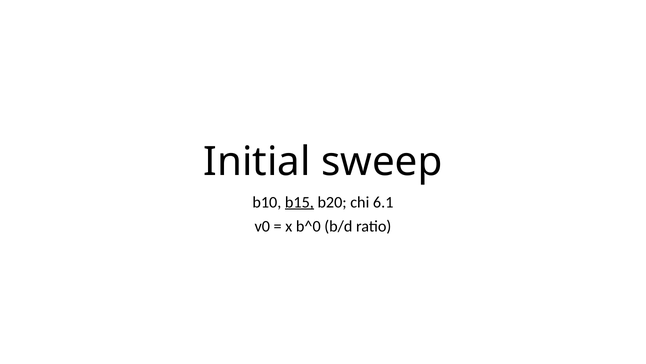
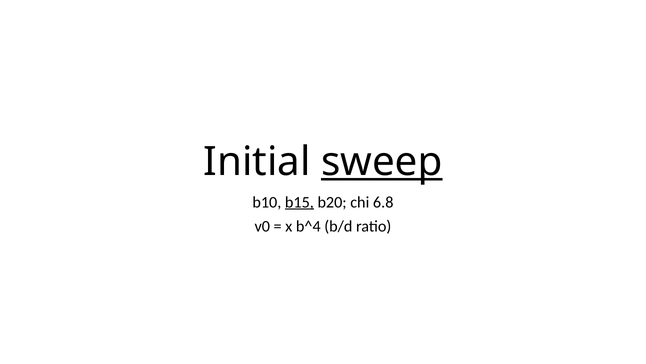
sweep underline: none -> present
6.1: 6.1 -> 6.8
b^0: b^0 -> b^4
